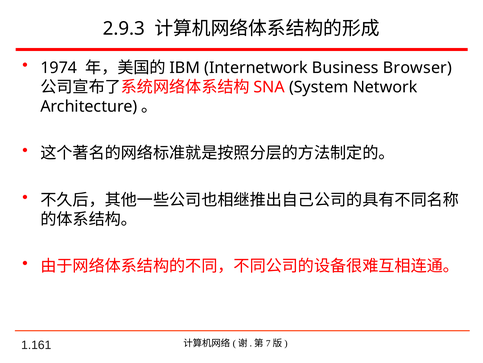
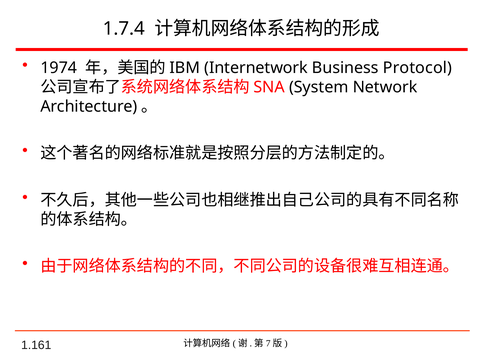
2.9.3: 2.9.3 -> 1.7.4
Browser: Browser -> Protocol
